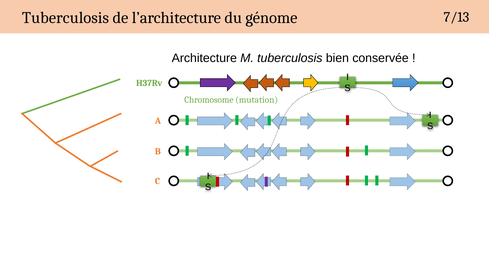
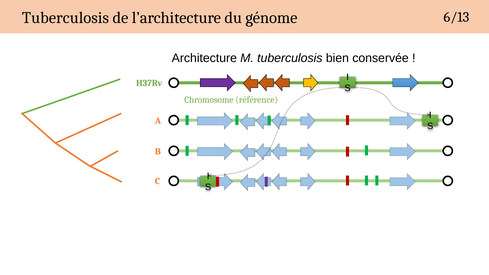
7/13: 7/13 -> 6/13
mutation: mutation -> référence
